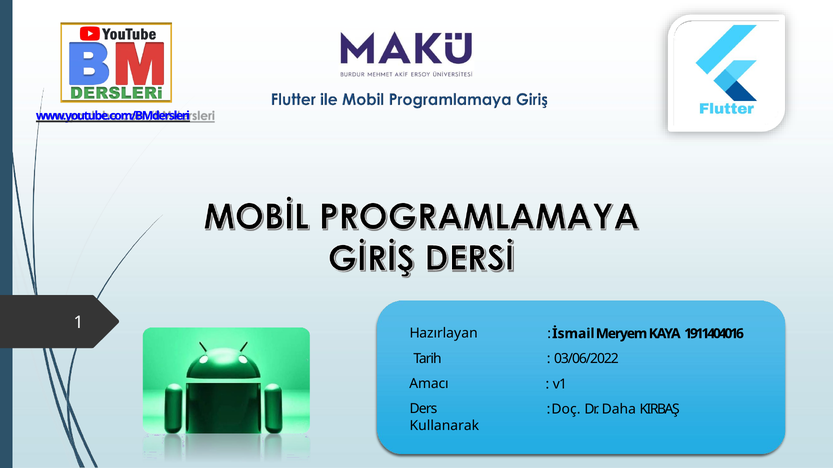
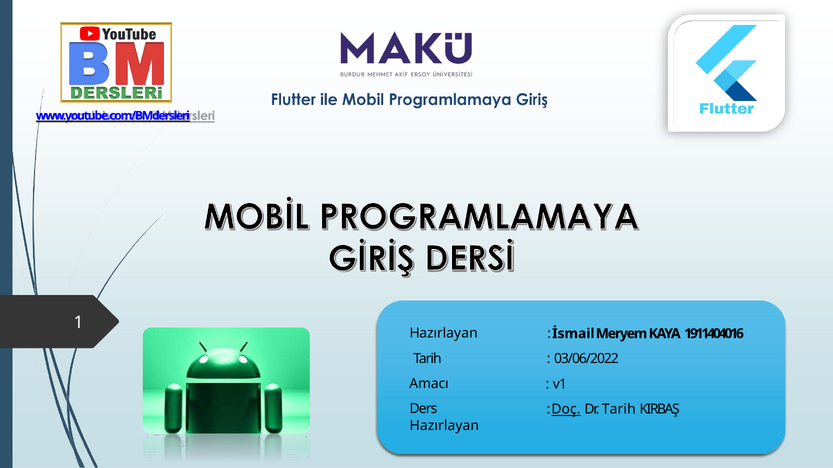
Doç underline: none -> present
Dr Daha: Daha -> Tarih
Kullanarak at (444, 426): Kullanarak -> Hazırlayan
